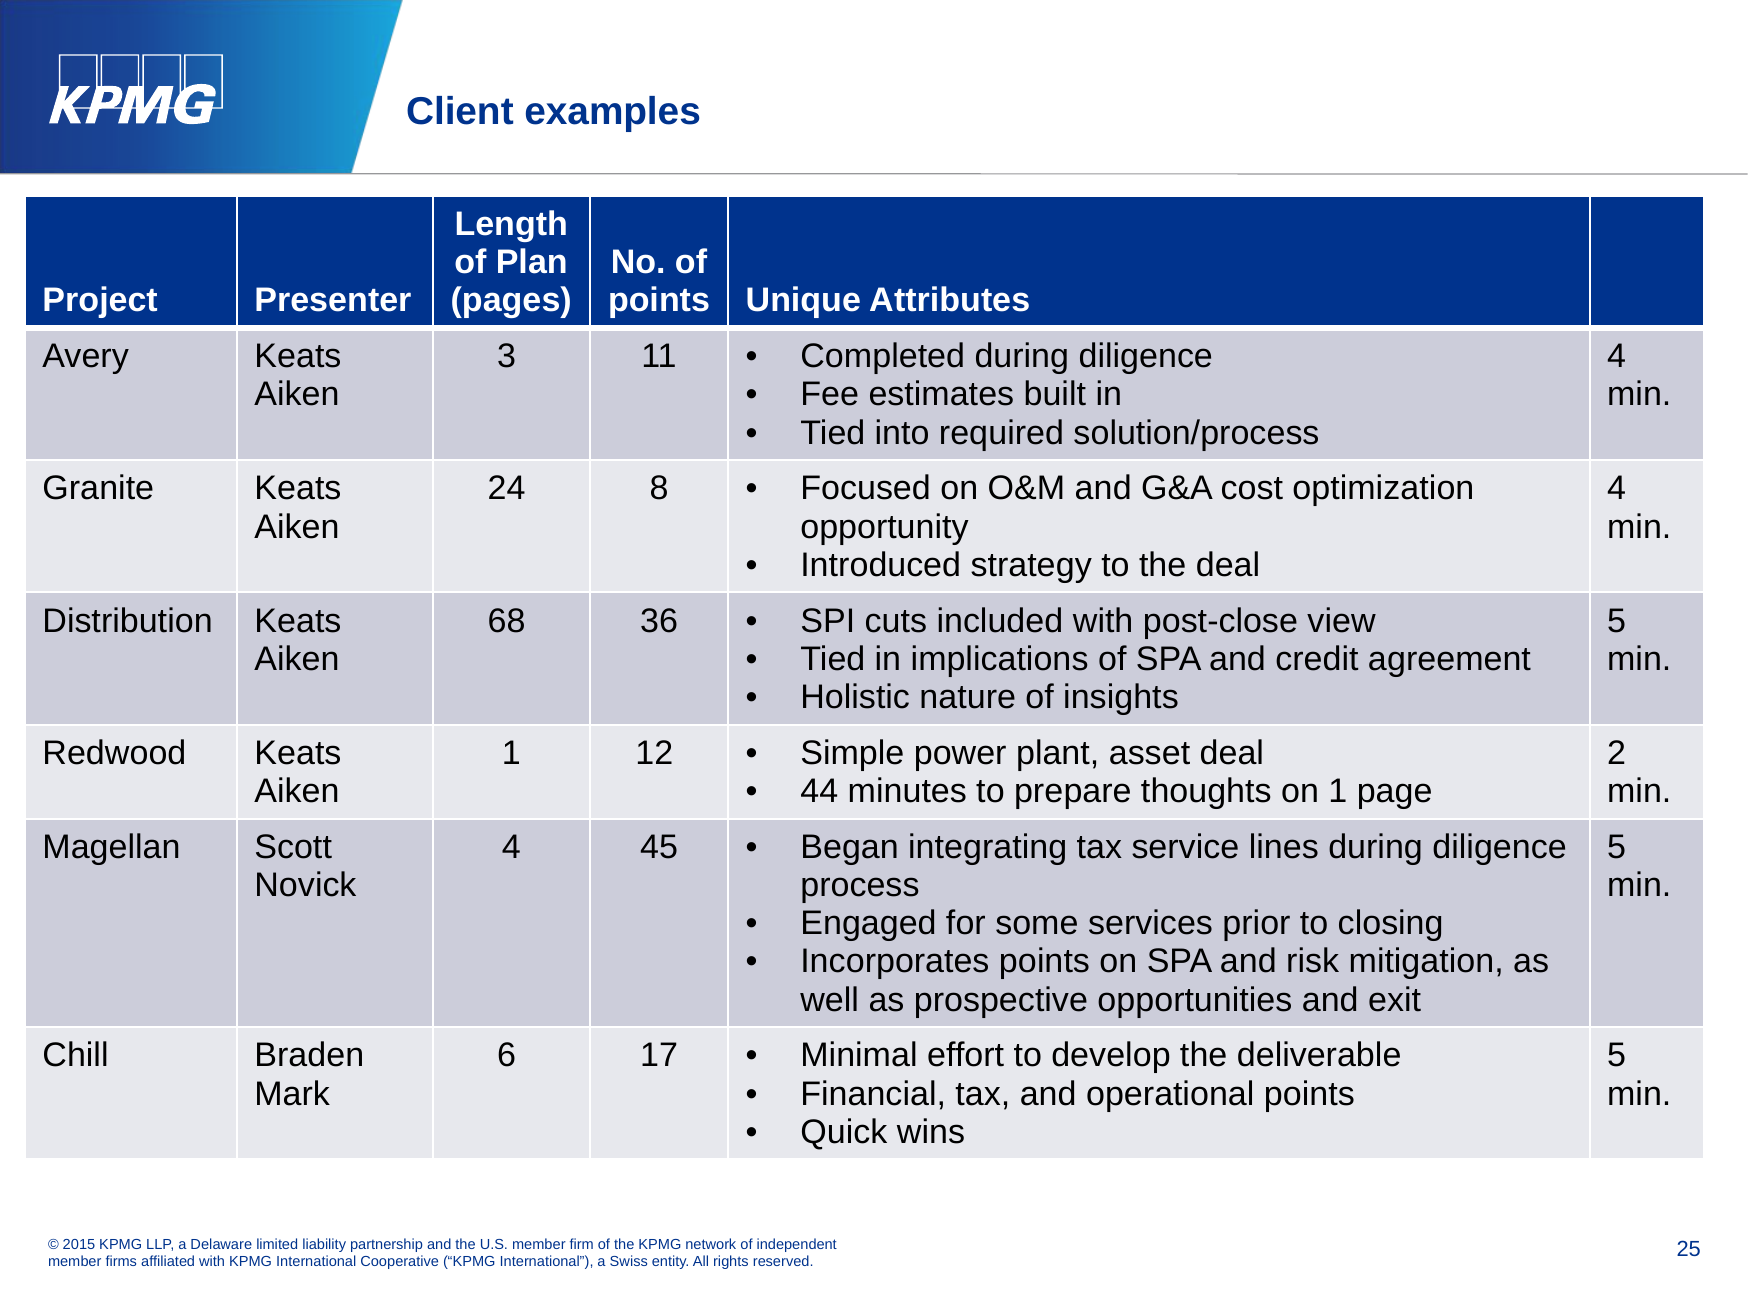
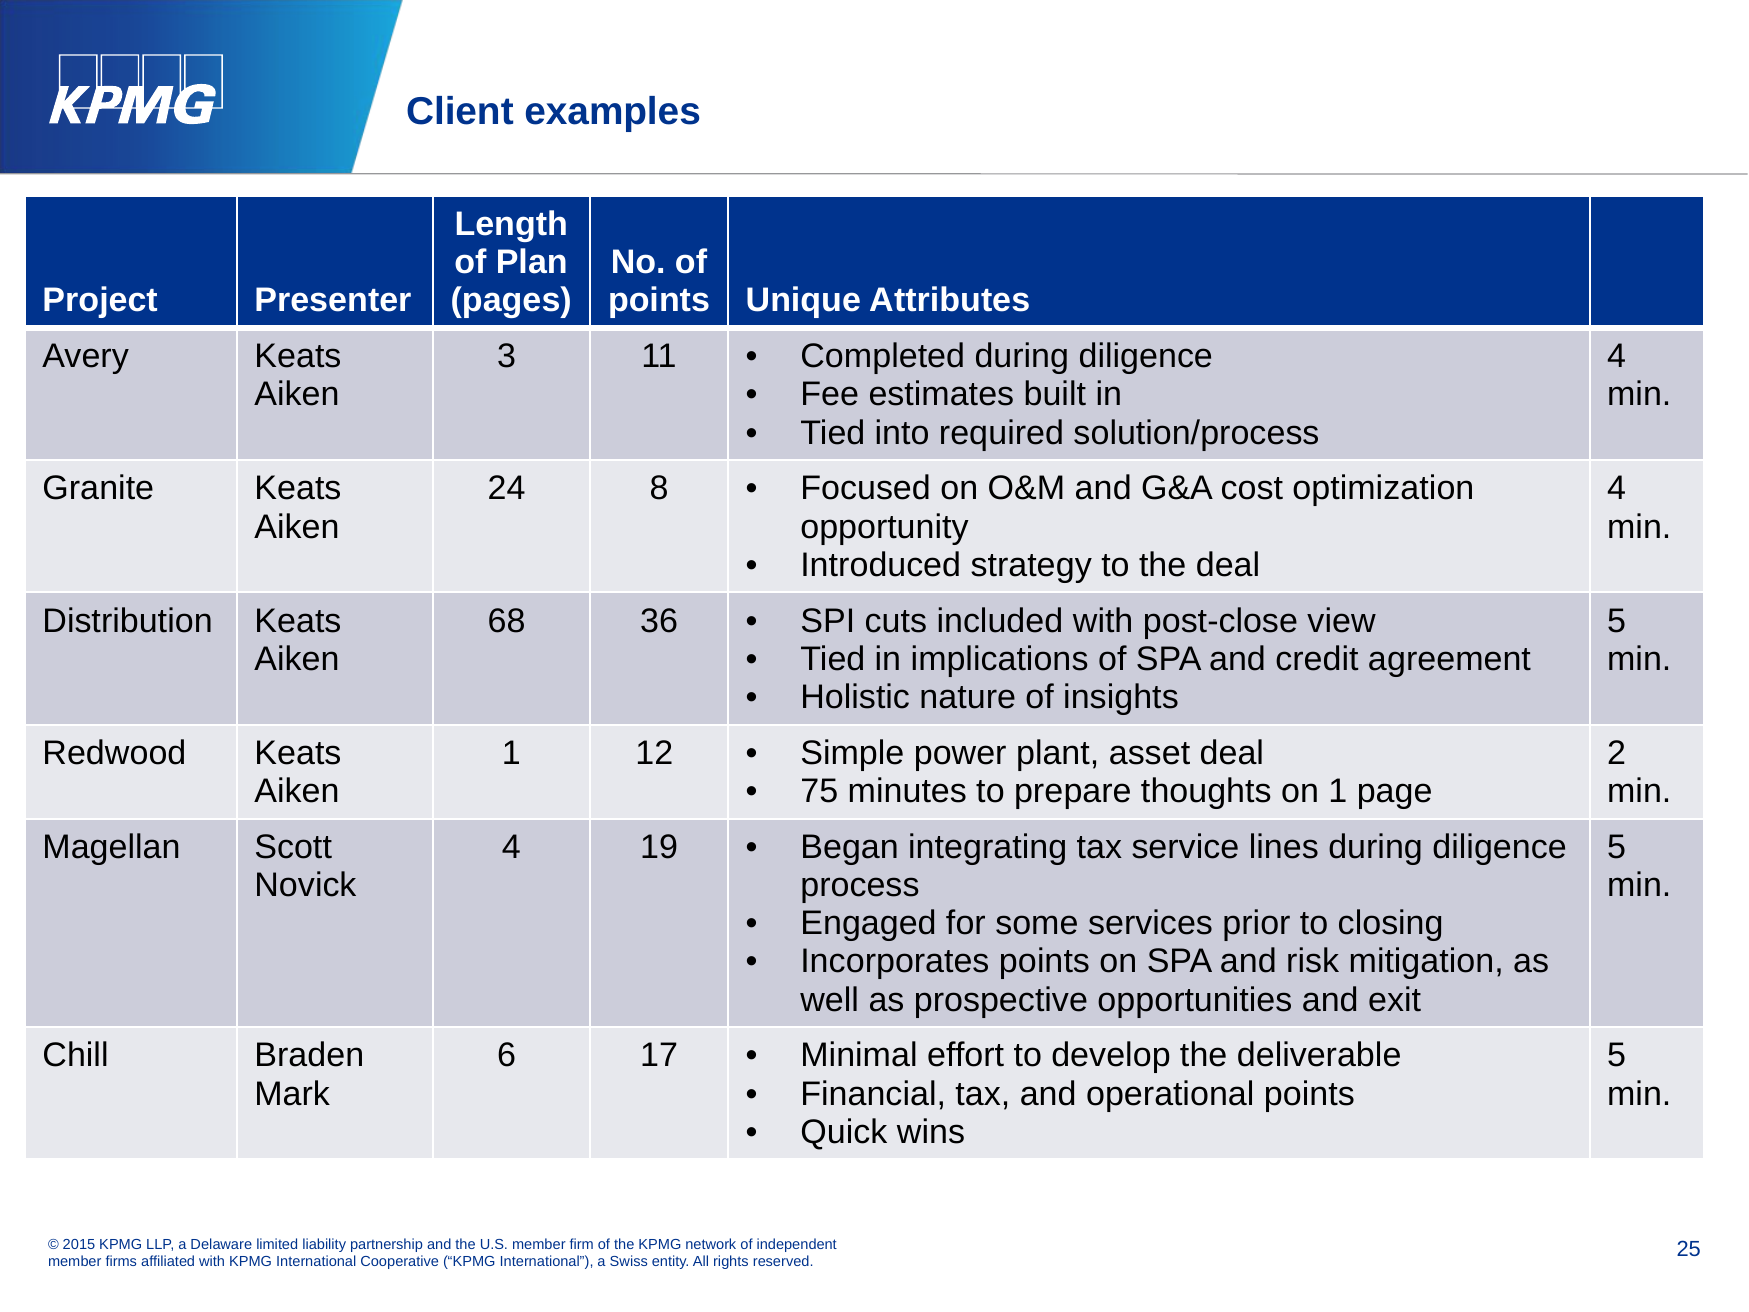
44: 44 -> 75
45: 45 -> 19
